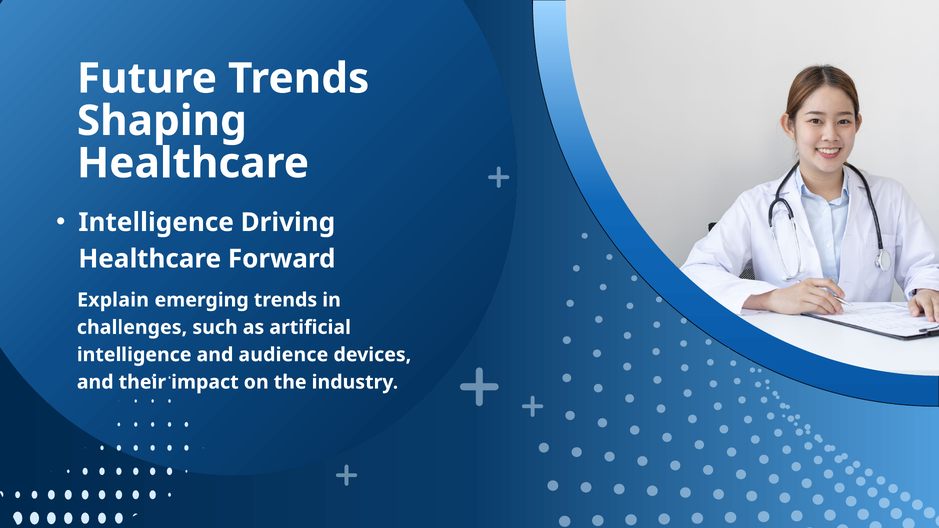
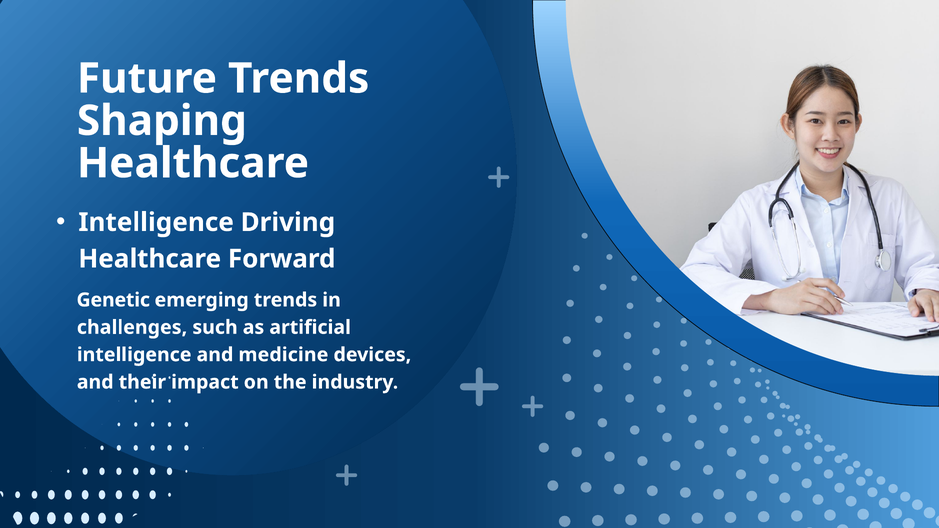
Explain: Explain -> Genetic
audience: audience -> medicine
